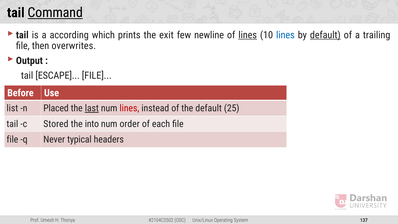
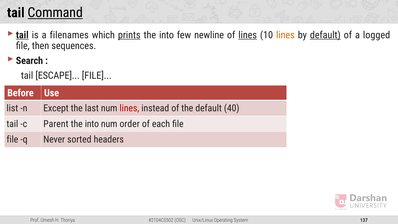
tail at (22, 35) underline: none -> present
according: according -> filenames
prints underline: none -> present
exit at (166, 35): exit -> into
lines at (285, 35) colour: blue -> orange
trailing: trailing -> logged
overwrites: overwrites -> sequences
Output: Output -> Search
Placed: Placed -> Except
last underline: present -> none
25: 25 -> 40
Stored: Stored -> Parent
typical: typical -> sorted
